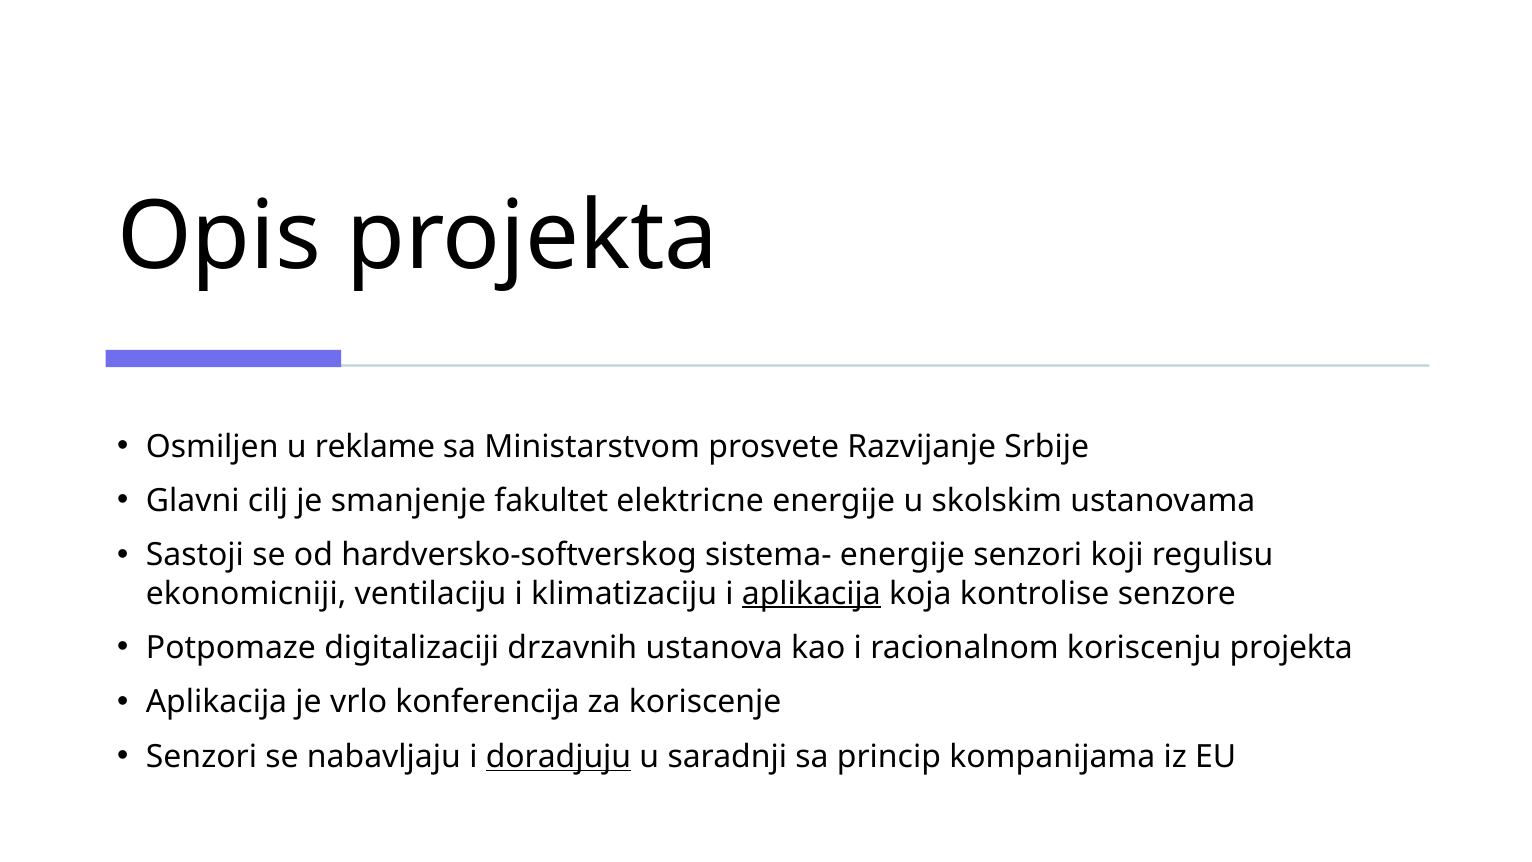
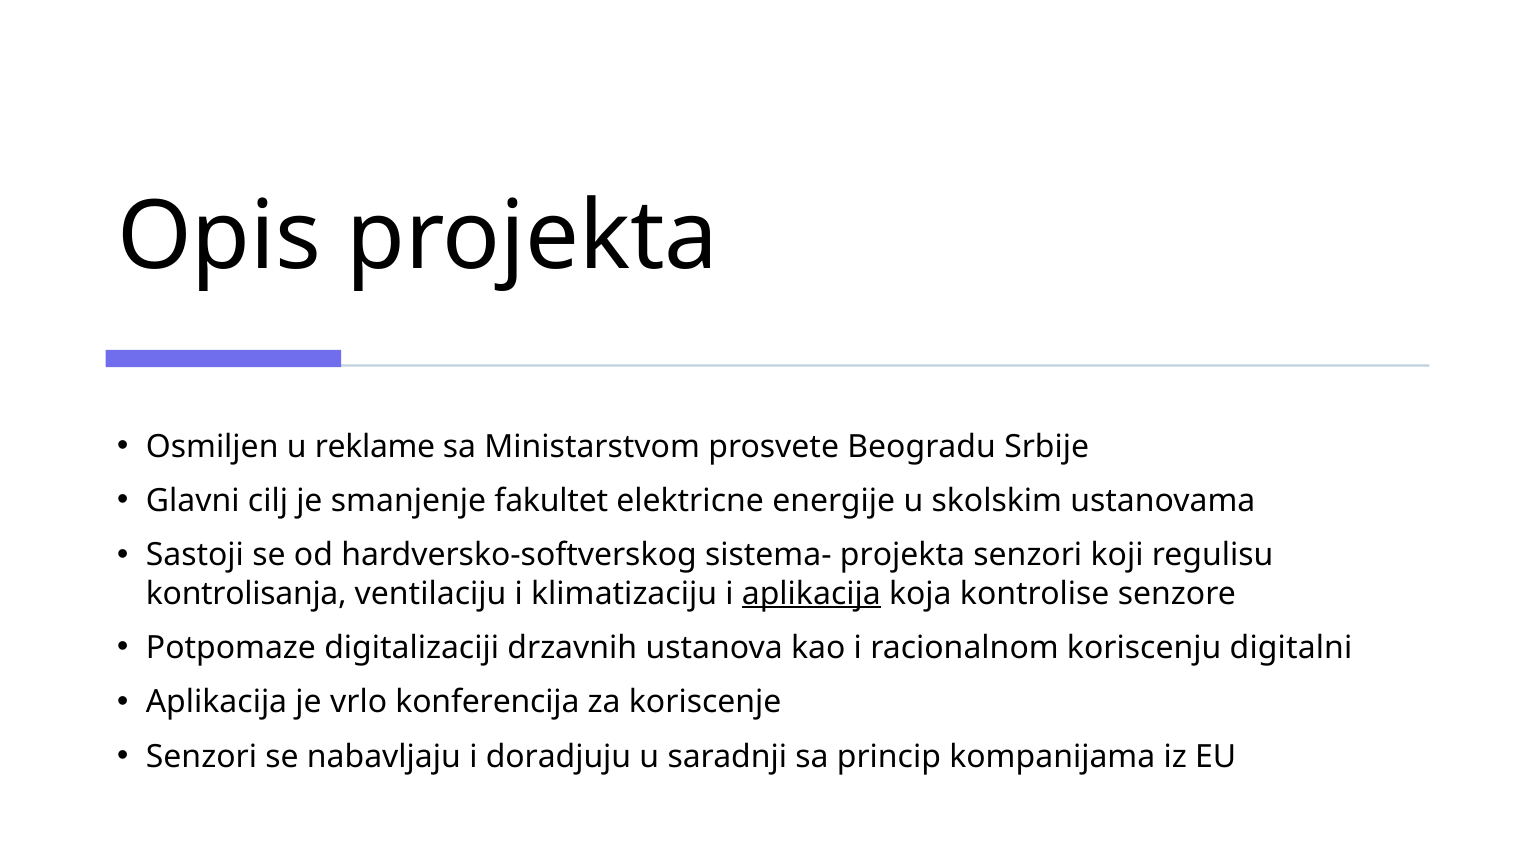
Razvijanje: Razvijanje -> Beogradu
sistema- energije: energije -> projekta
ekonomicniji: ekonomicniji -> kontrolisanja
koriscenju projekta: projekta -> digitalni
doradjuju underline: present -> none
